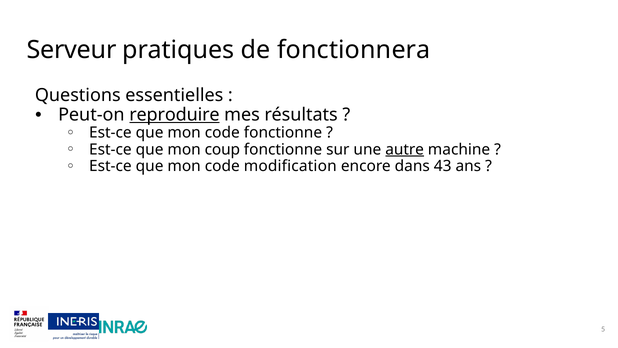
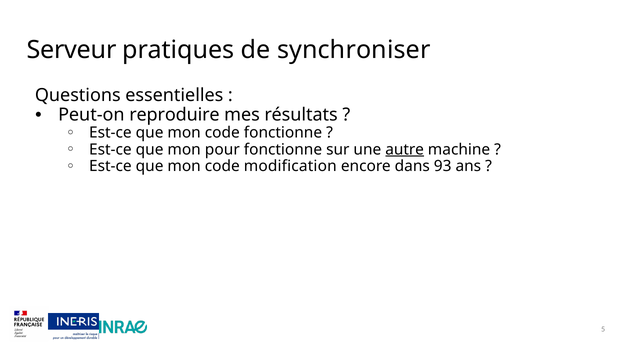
fonctionnera: fonctionnera -> synchroniser
reproduire underline: present -> none
coup: coup -> pour
43: 43 -> 93
